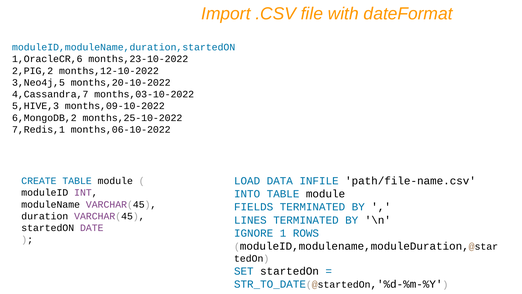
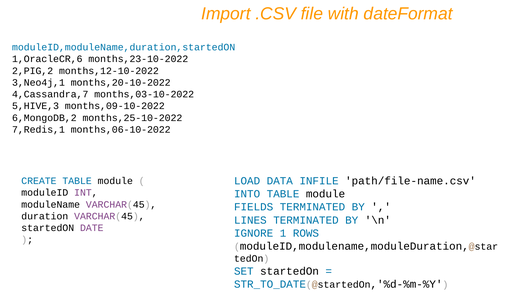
3,Neo4j,5: 3,Neo4j,5 -> 3,Neo4j,1
